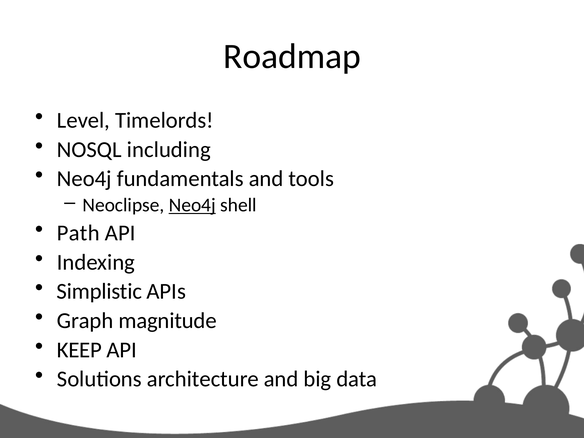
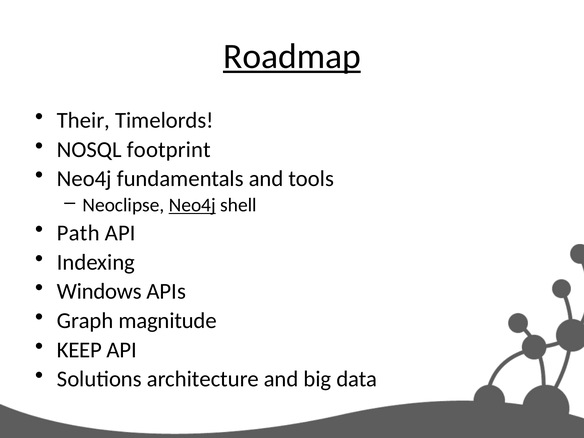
Roadmap underline: none -> present
Level: Level -> Their
including: including -> footprint
Simplistic: Simplistic -> Windows
